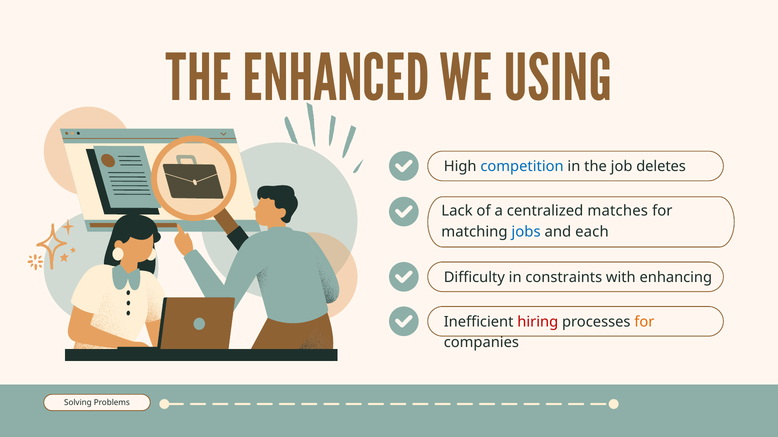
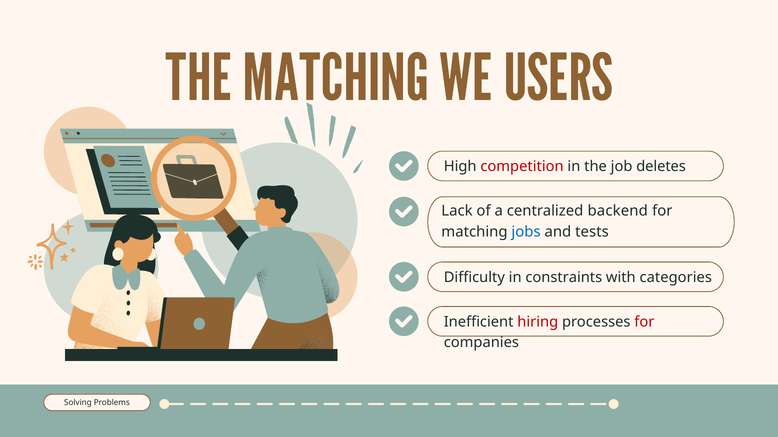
THE ENHANCED: ENHANCED -> MATCHING
USING: USING -> USERS
competition colour: blue -> red
matches: matches -> backend
each: each -> tests
enhancing: enhancing -> categories
for at (644, 322) colour: orange -> red
